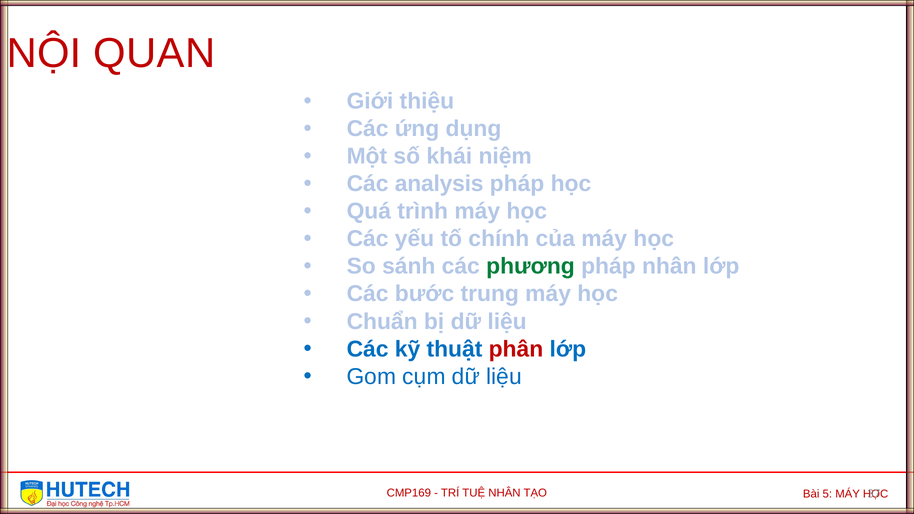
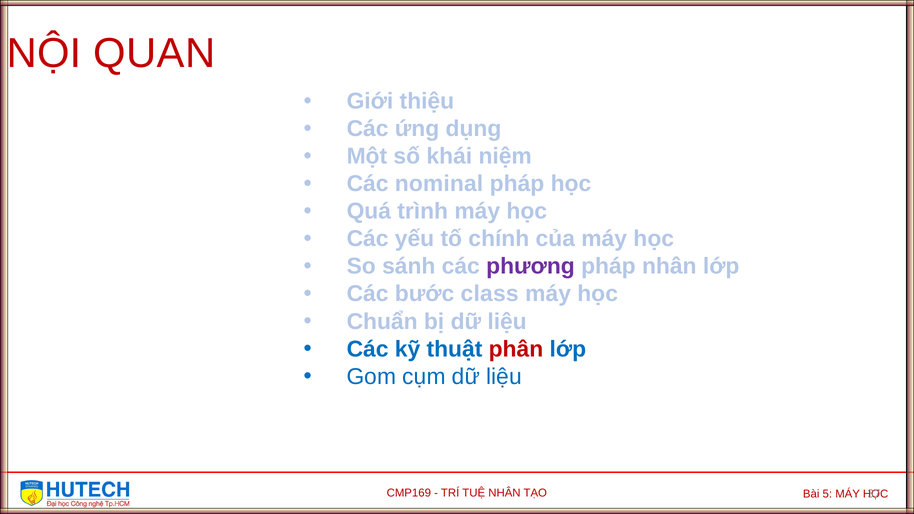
analysis: analysis -> nominal
phương colour: green -> purple
trung: trung -> class
